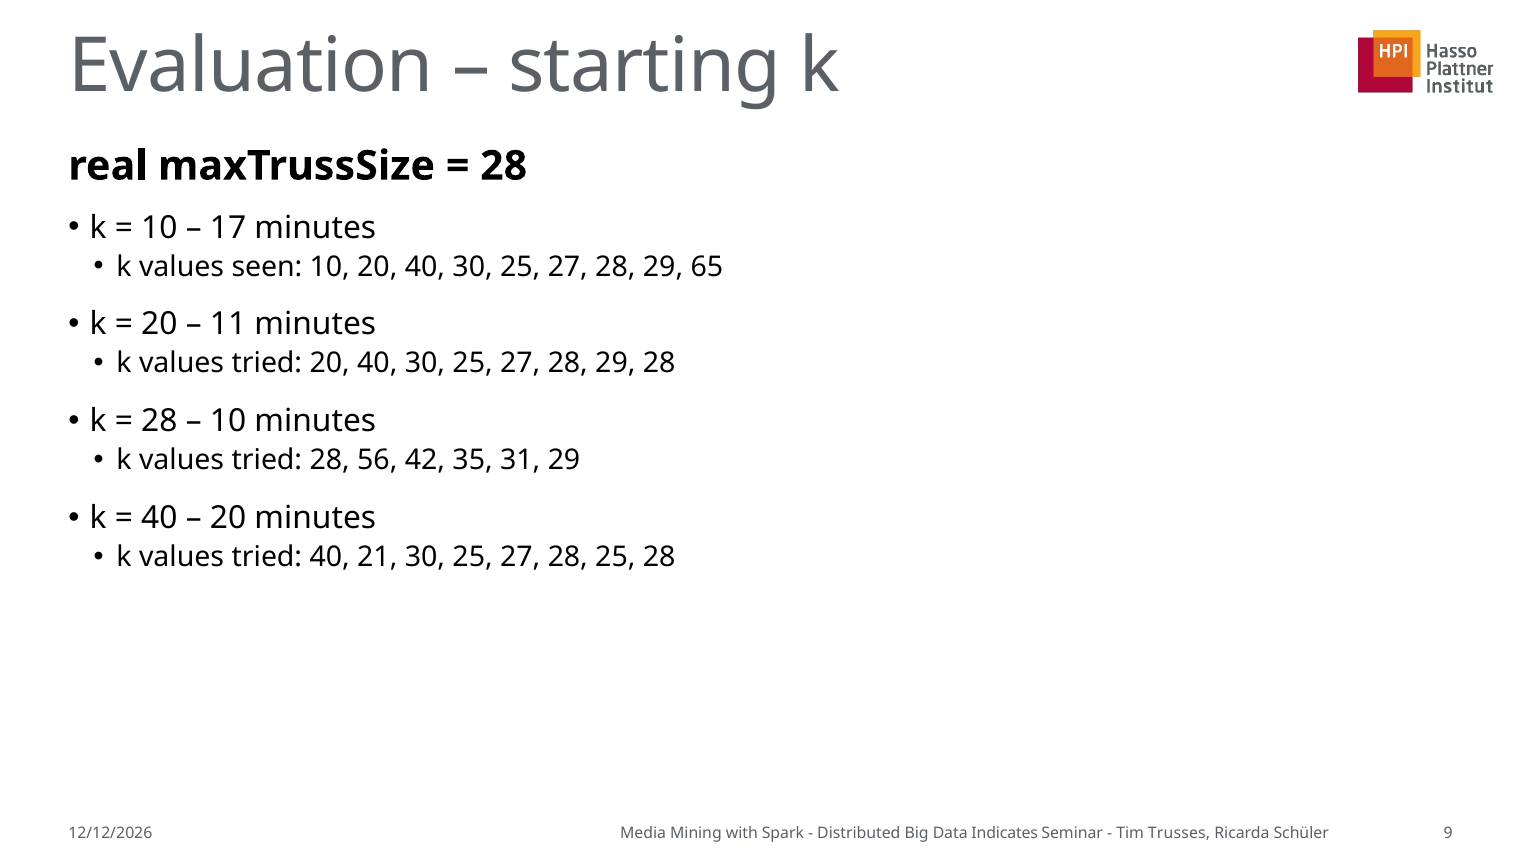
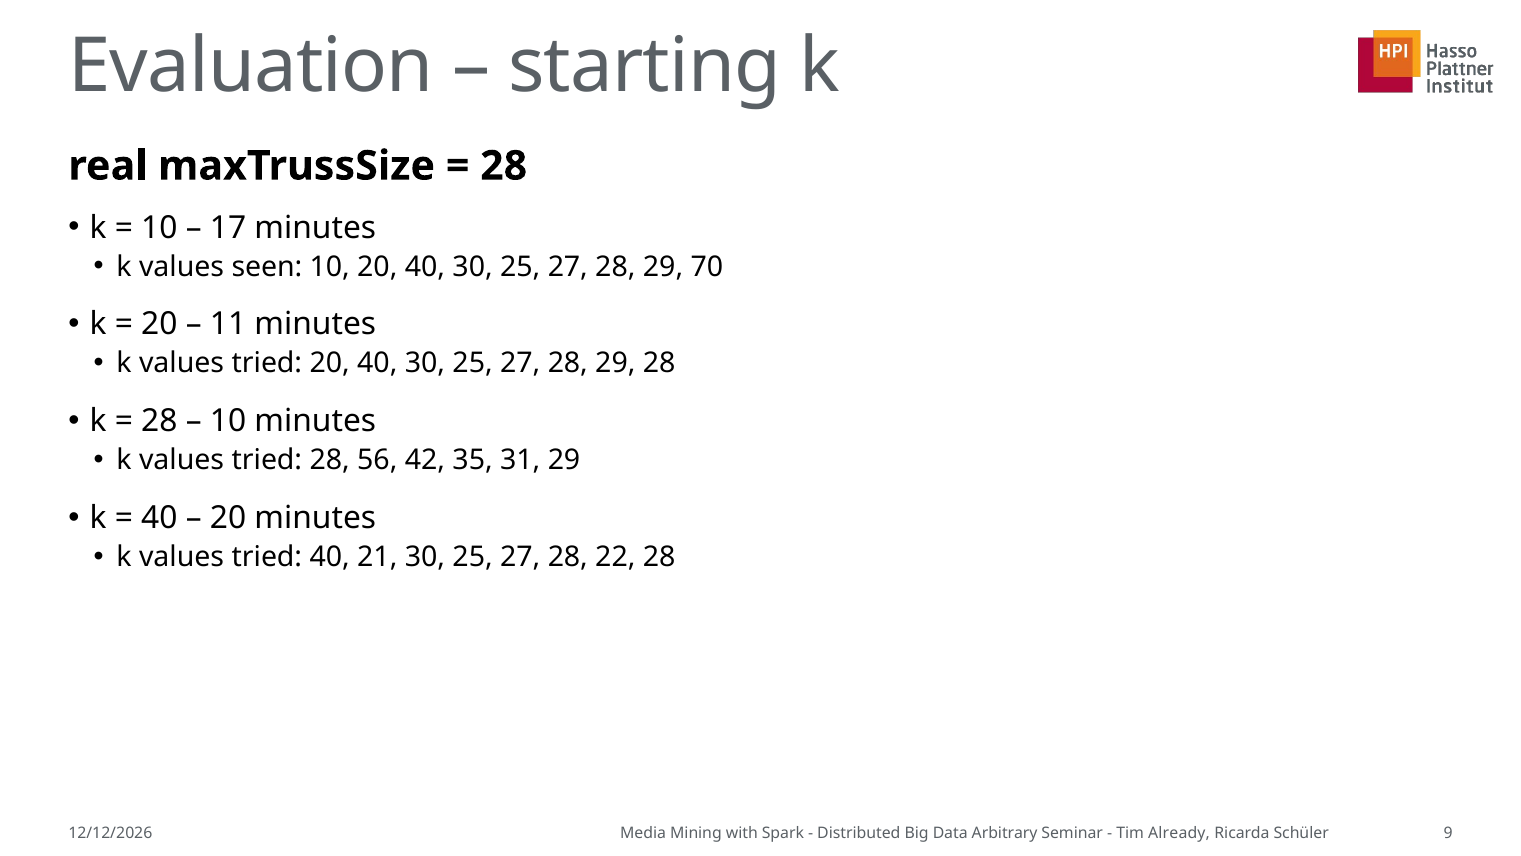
65: 65 -> 70
28 25: 25 -> 22
Indicates: Indicates -> Arbitrary
Trusses: Trusses -> Already
